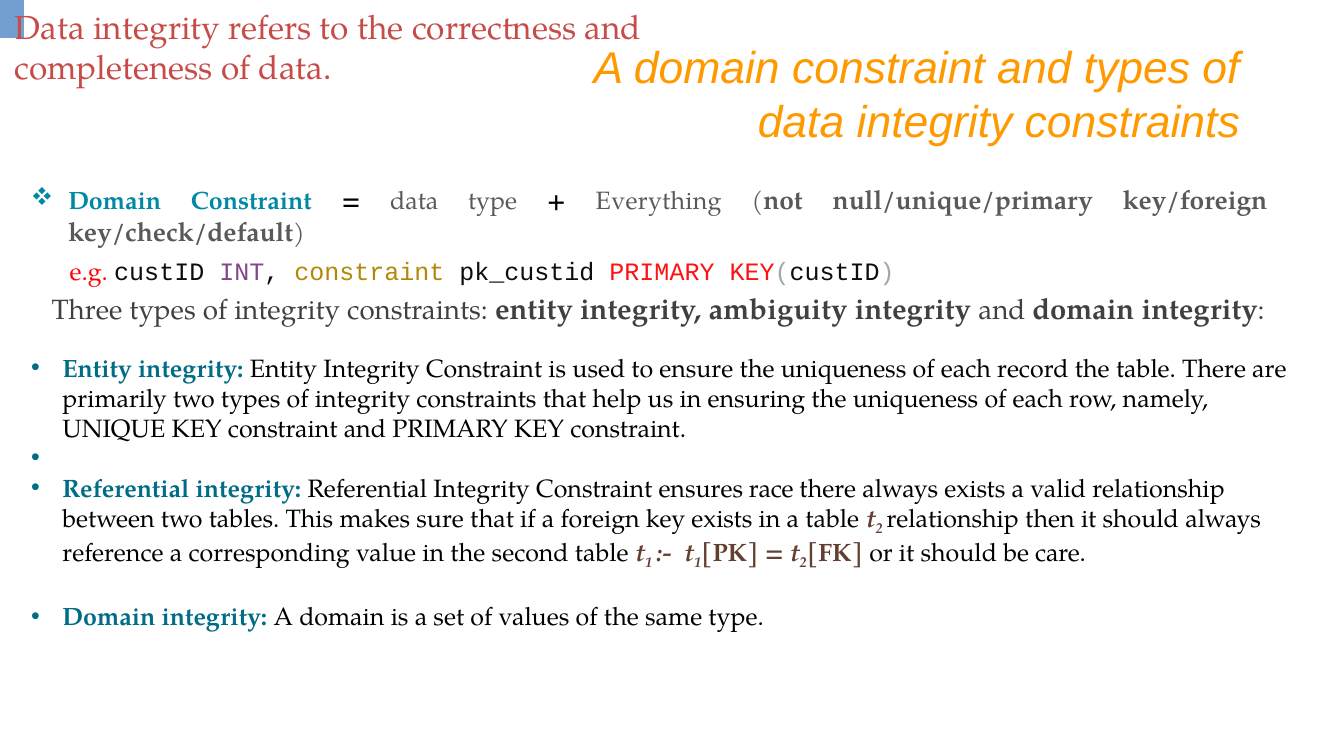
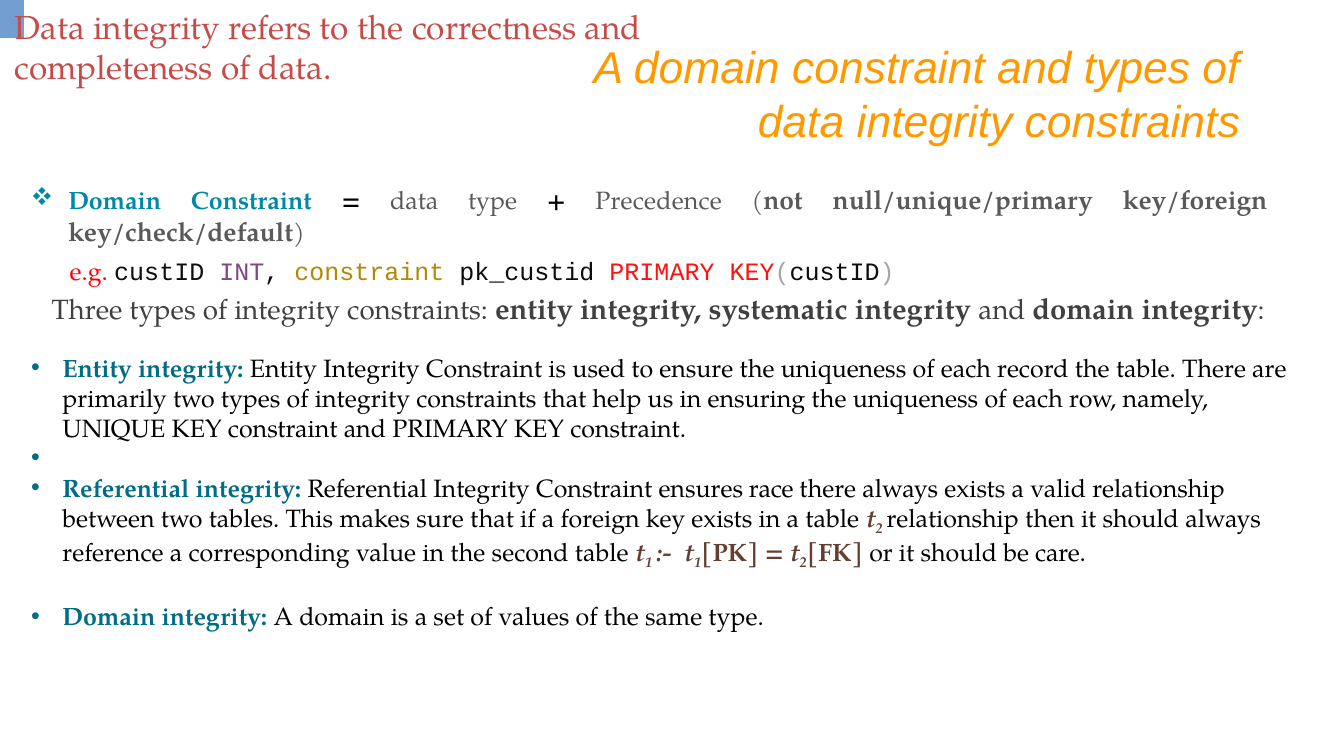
Everything: Everything -> Precedence
ambiguity: ambiguity -> systematic
